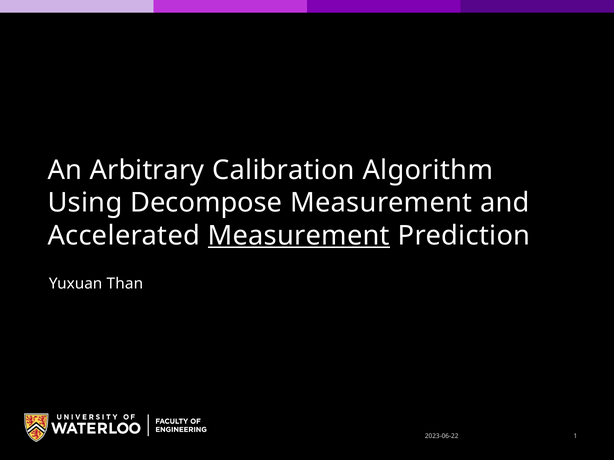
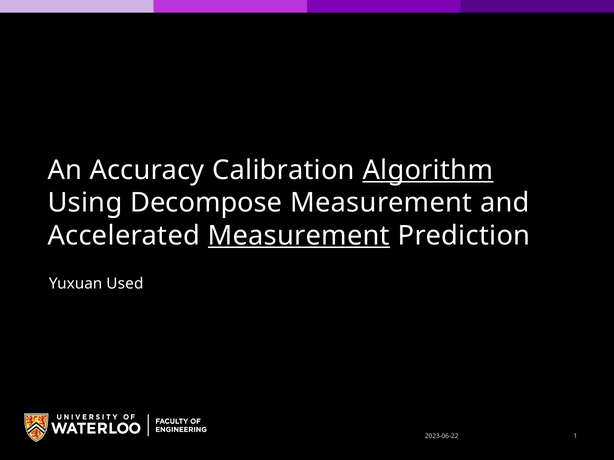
Arbitrary: Arbitrary -> Accuracy
Algorithm underline: none -> present
Than: Than -> Used
